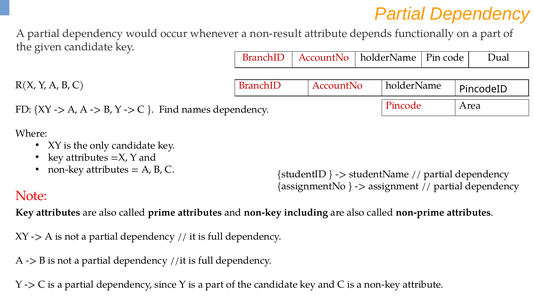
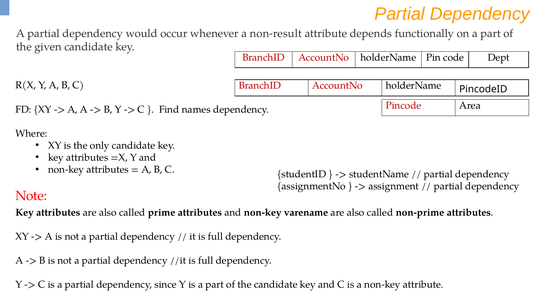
Dual: Dual -> Dept
including: including -> varename
